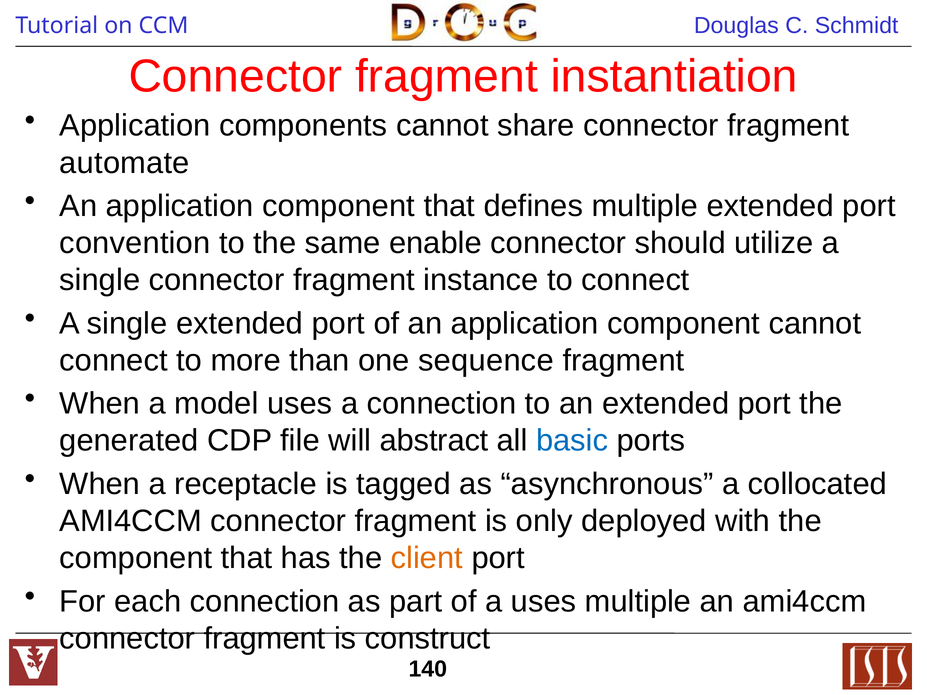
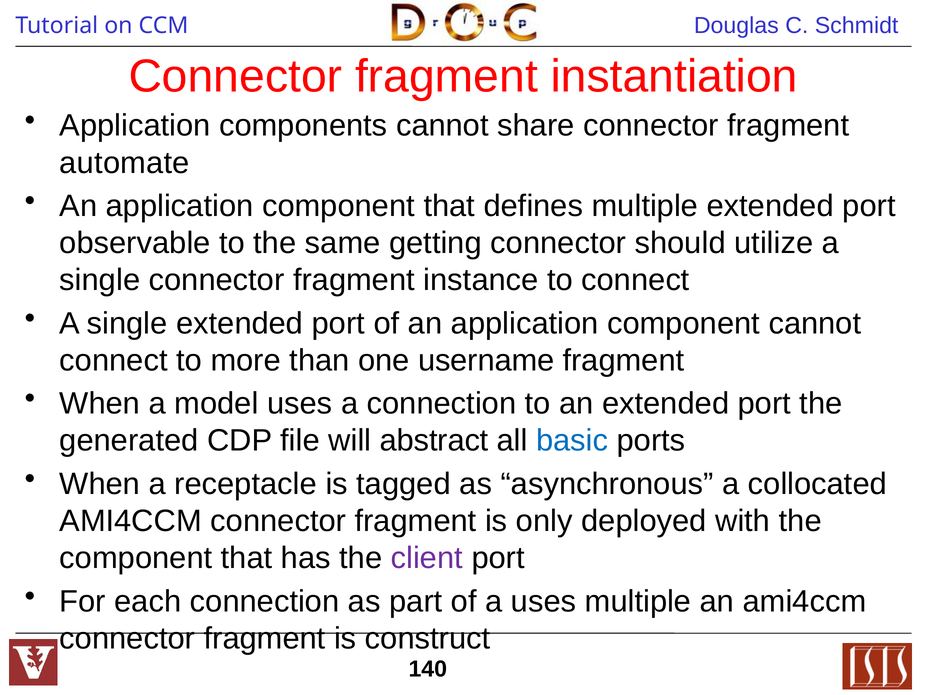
convention: convention -> observable
enable: enable -> getting
sequence: sequence -> username
client colour: orange -> purple
